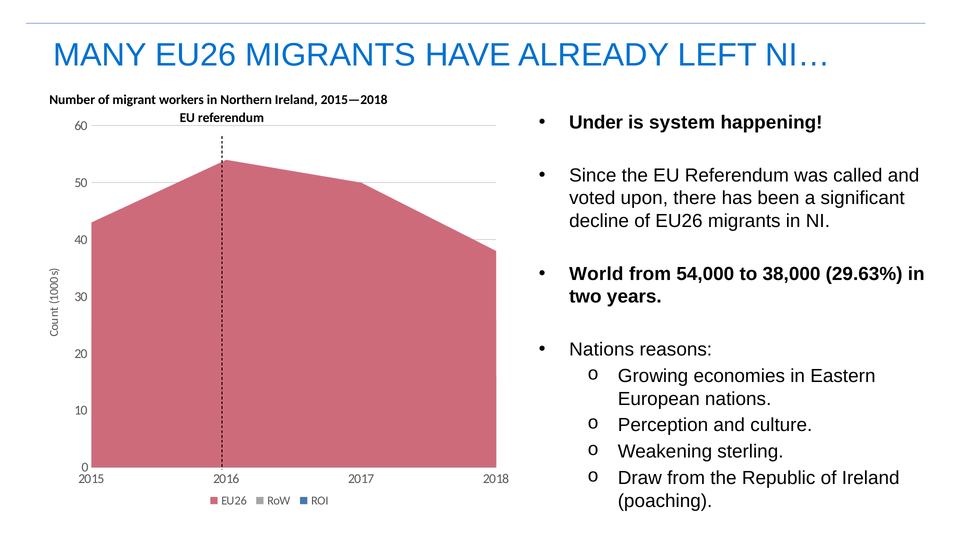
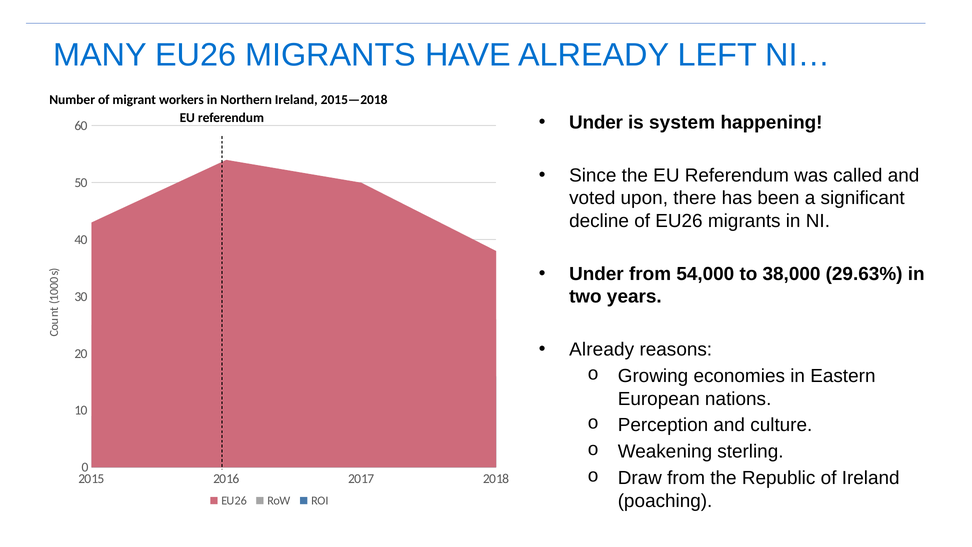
World at (596, 274): World -> Under
Nations at (602, 349): Nations -> Already
